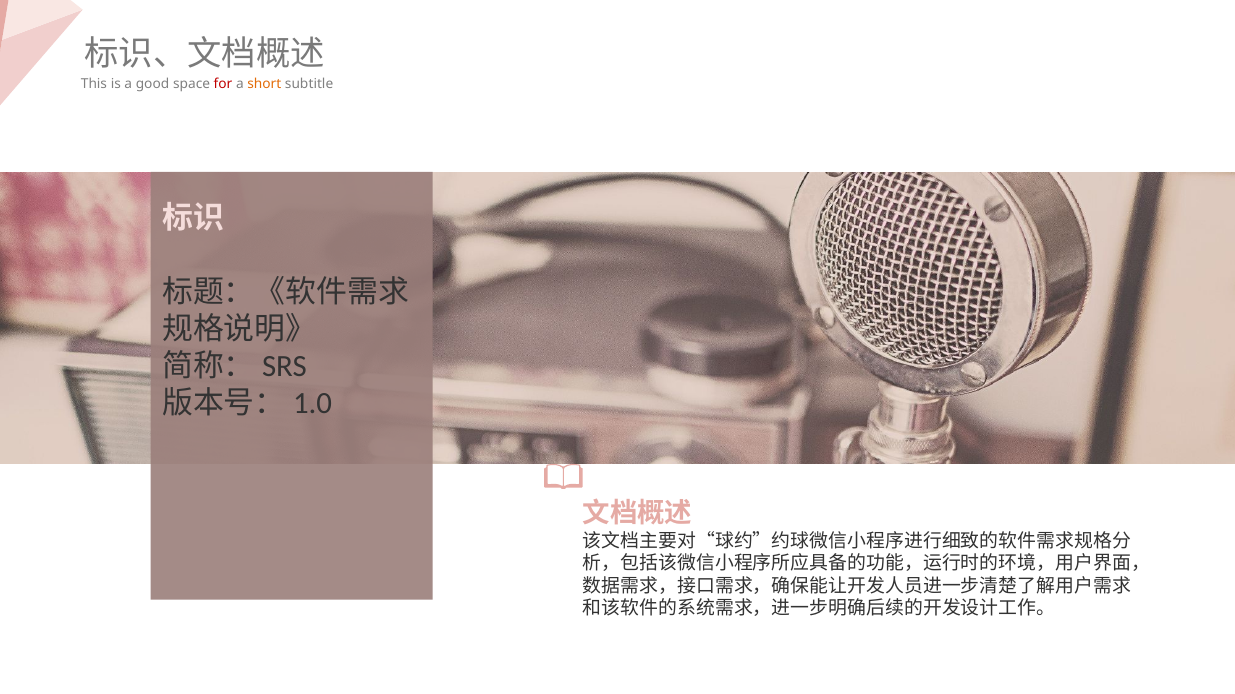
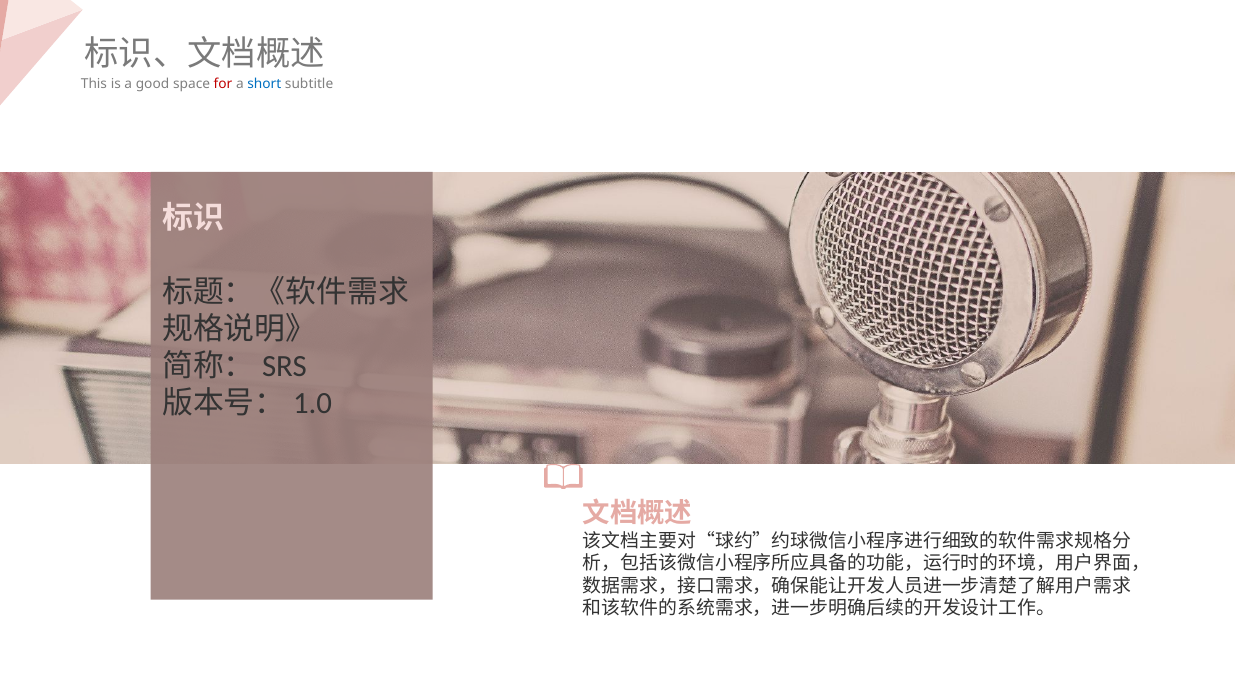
short colour: orange -> blue
